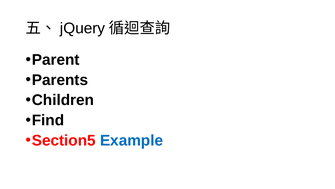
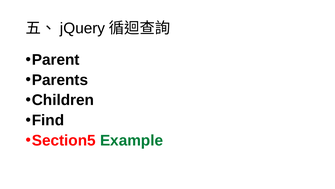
Example colour: blue -> green
